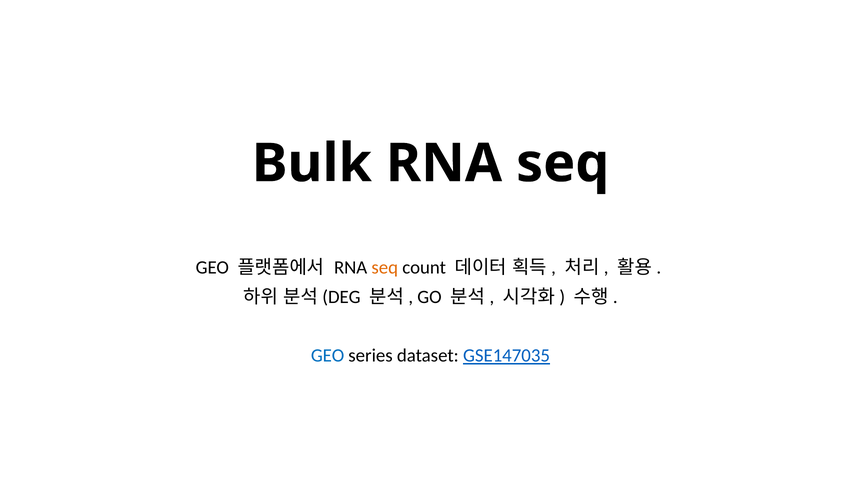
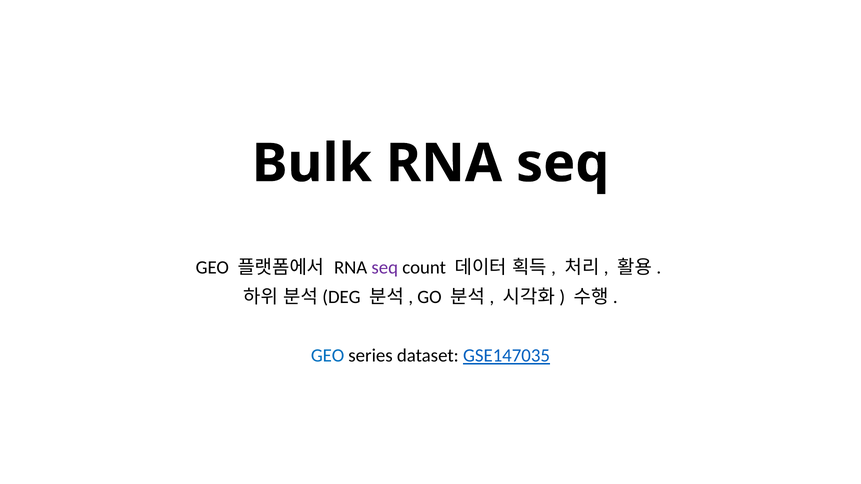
seq at (385, 268) colour: orange -> purple
